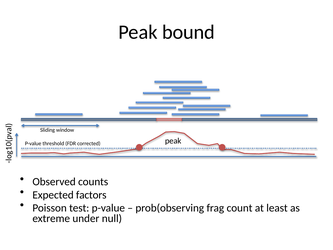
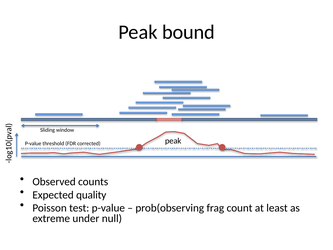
factors: factors -> quality
